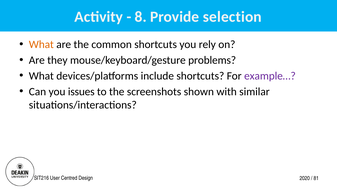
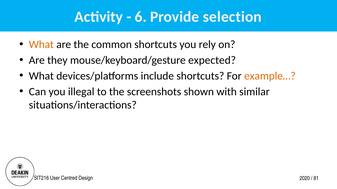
8: 8 -> 6
problems: problems -> expected
example… colour: purple -> orange
issues: issues -> illegal
